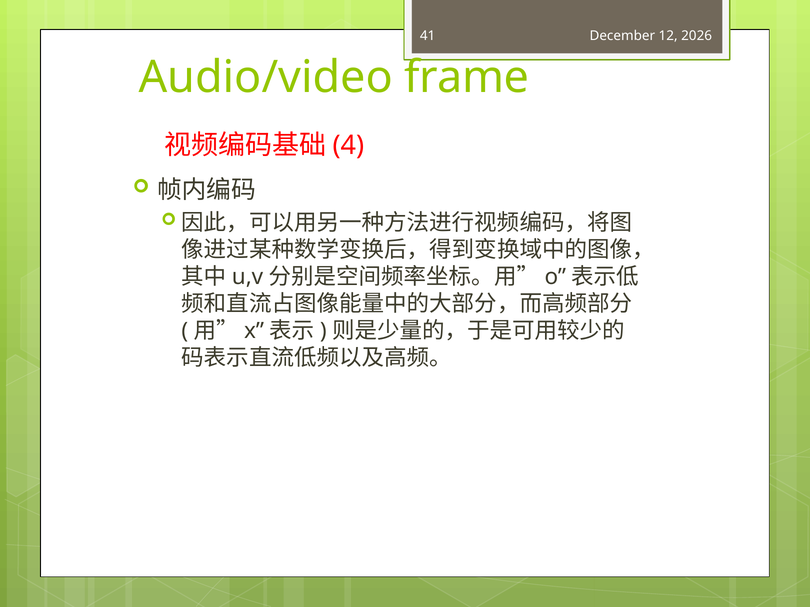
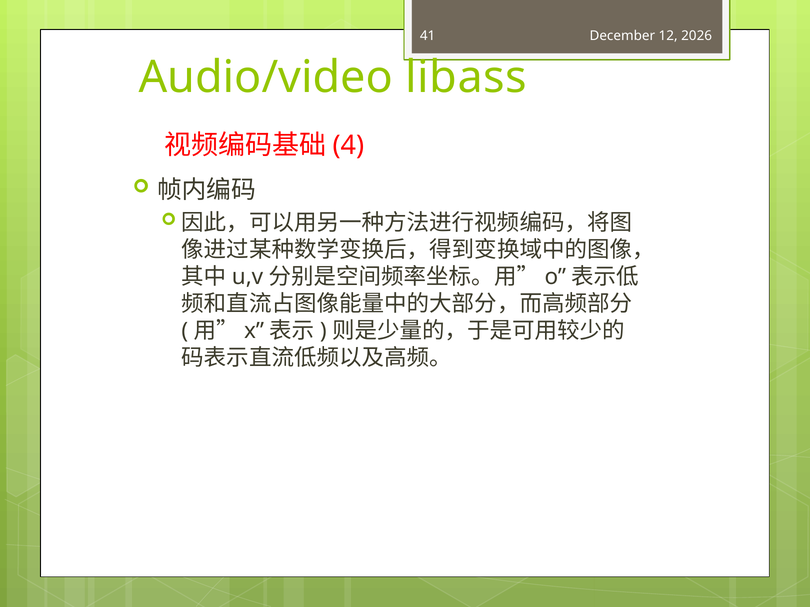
frame: frame -> libass
